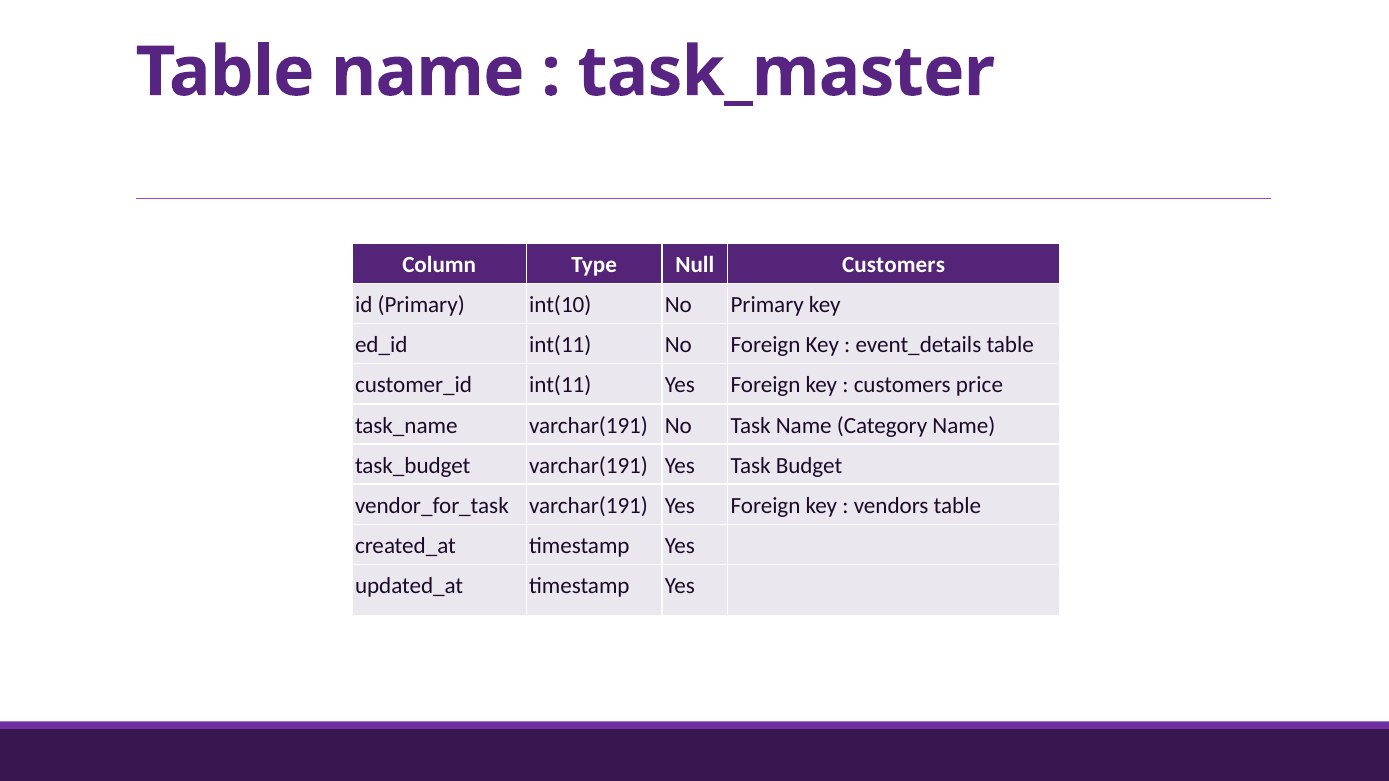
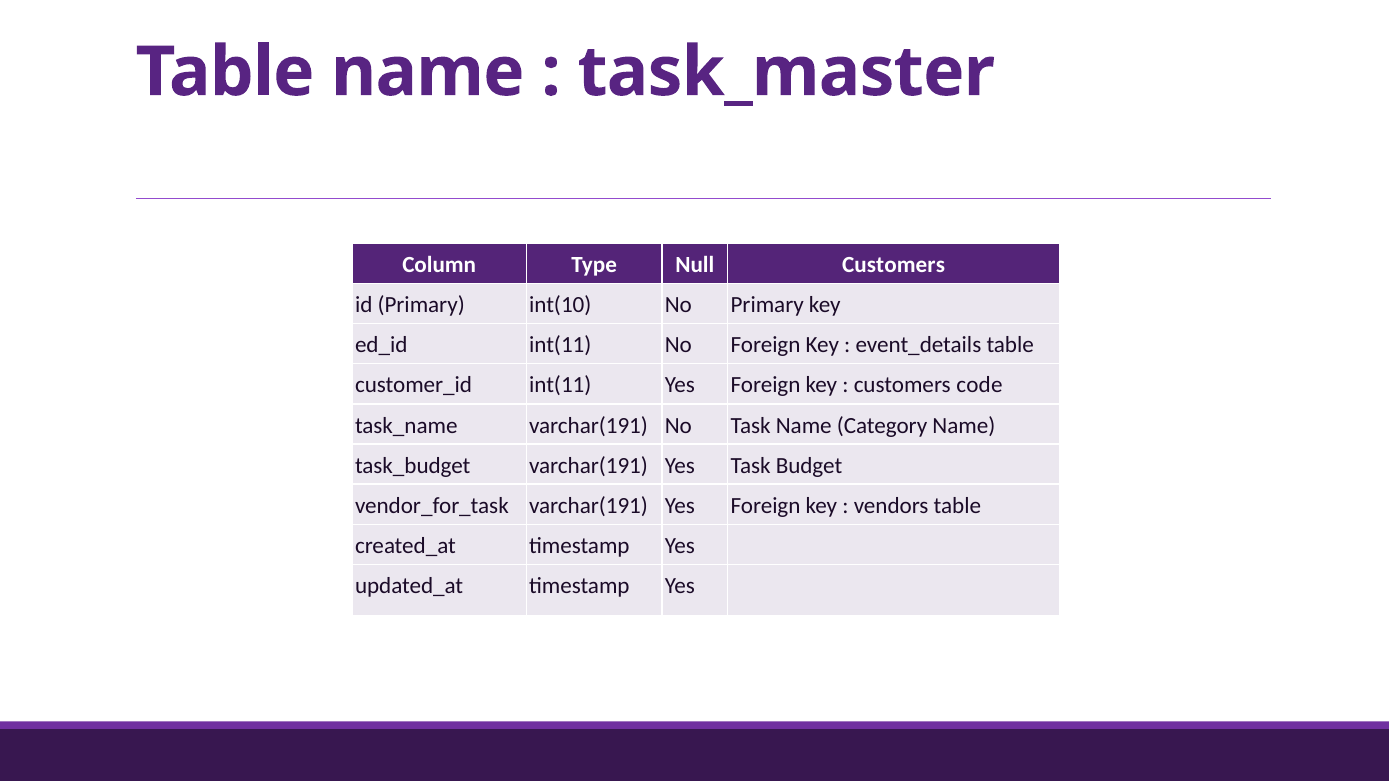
price: price -> code
